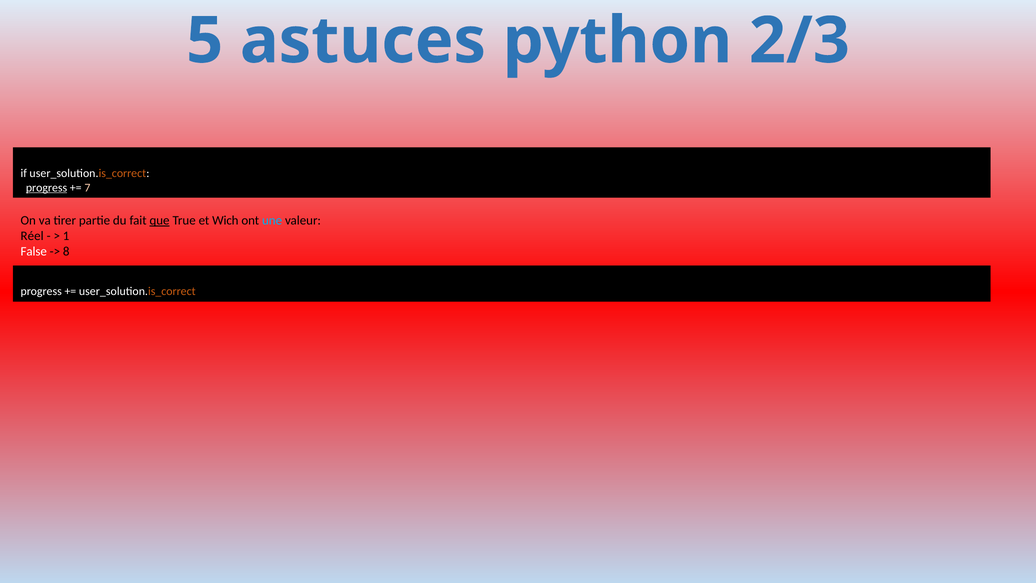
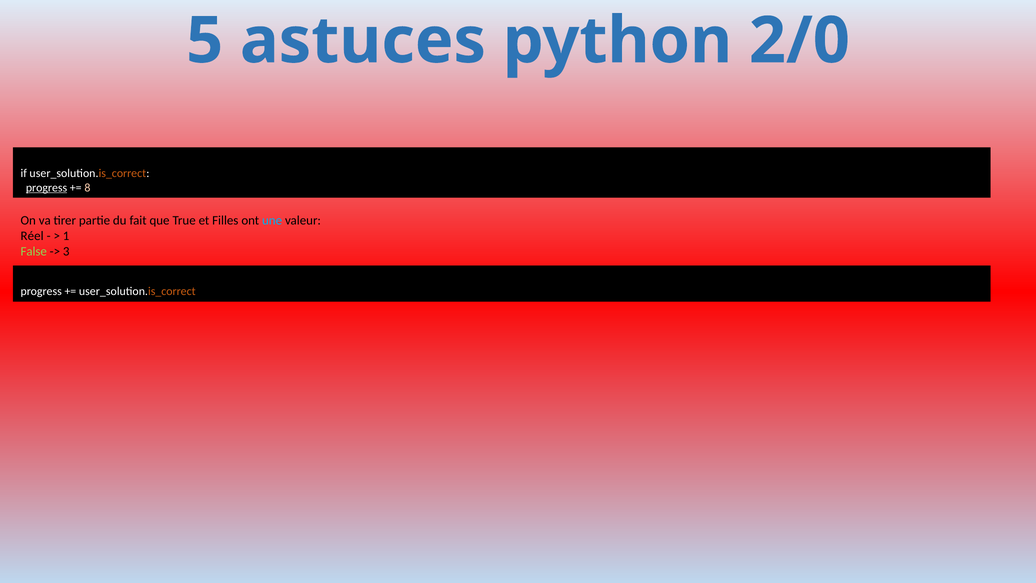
2/3: 2/3 -> 2/0
7: 7 -> 8
que underline: present -> none
Wich: Wich -> Filles
False colour: white -> light green
8: 8 -> 3
